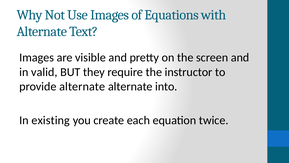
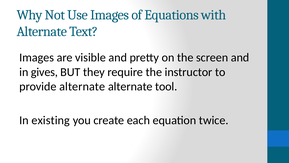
valid: valid -> gives
into: into -> tool
